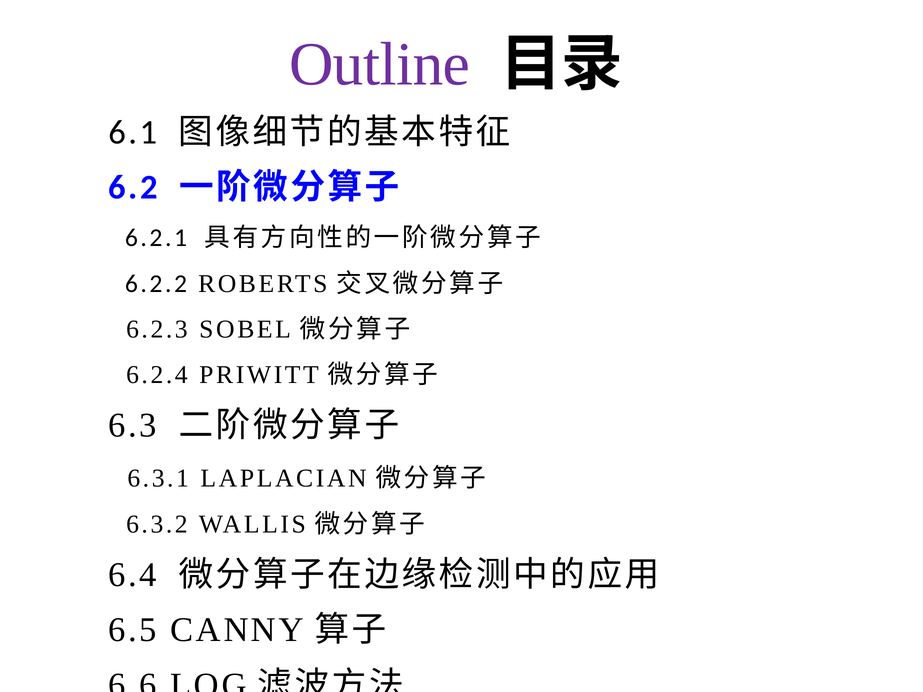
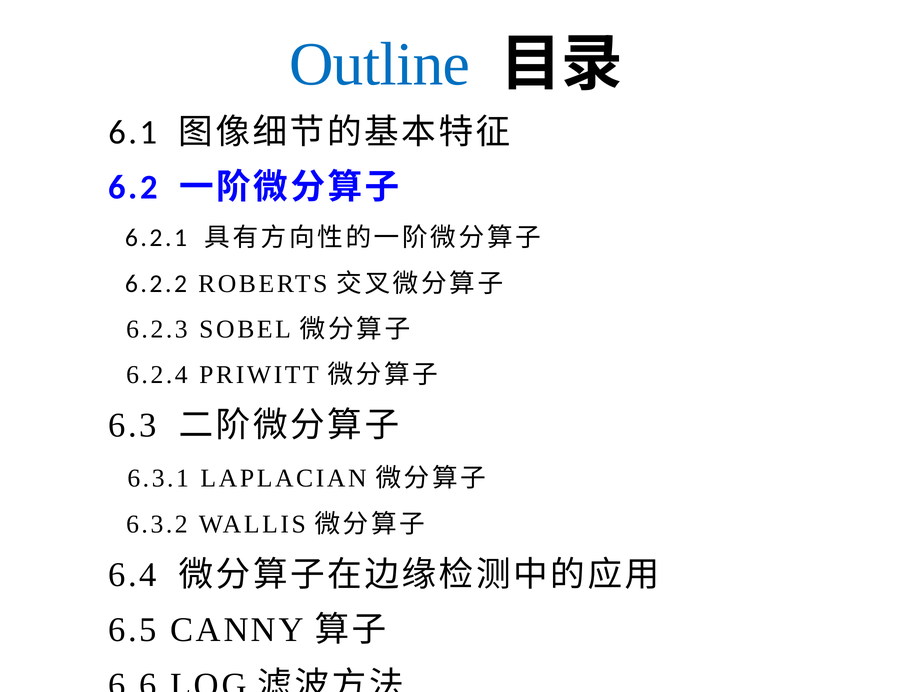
Outline colour: purple -> blue
